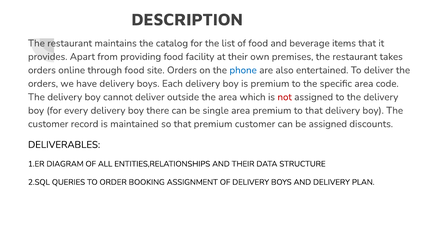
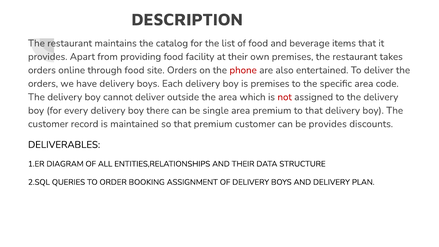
phone colour: blue -> red
is premium: premium -> premises
be assigned: assigned -> provides
